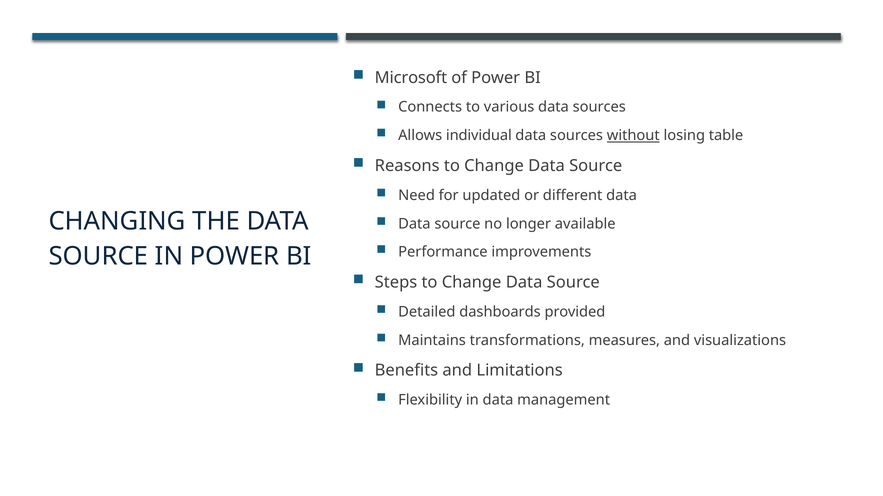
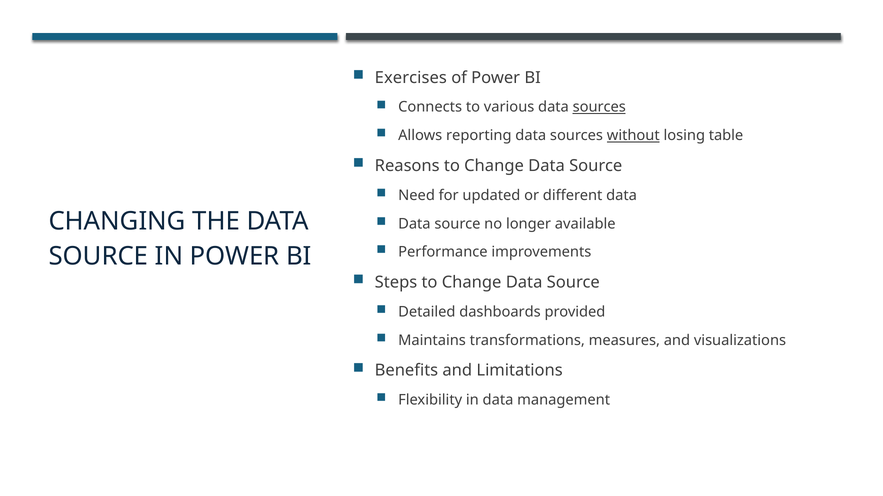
Microsoft: Microsoft -> Exercises
sources at (599, 107) underline: none -> present
individual: individual -> reporting
